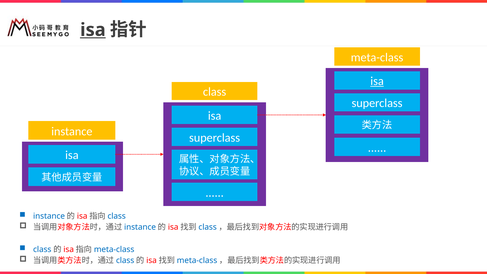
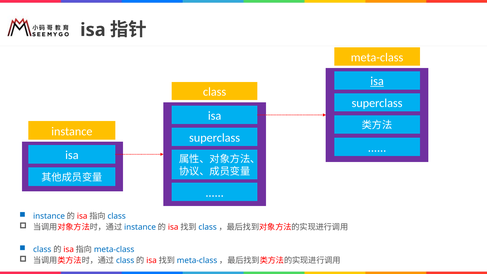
isa at (93, 30) underline: present -> none
